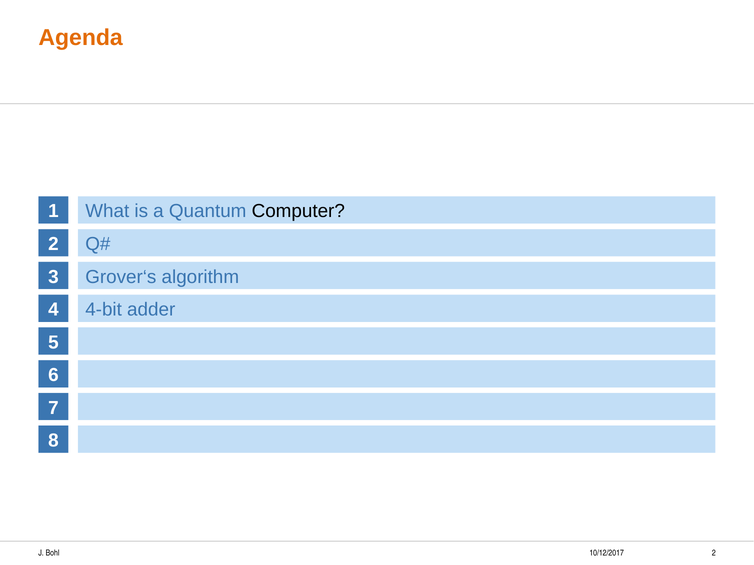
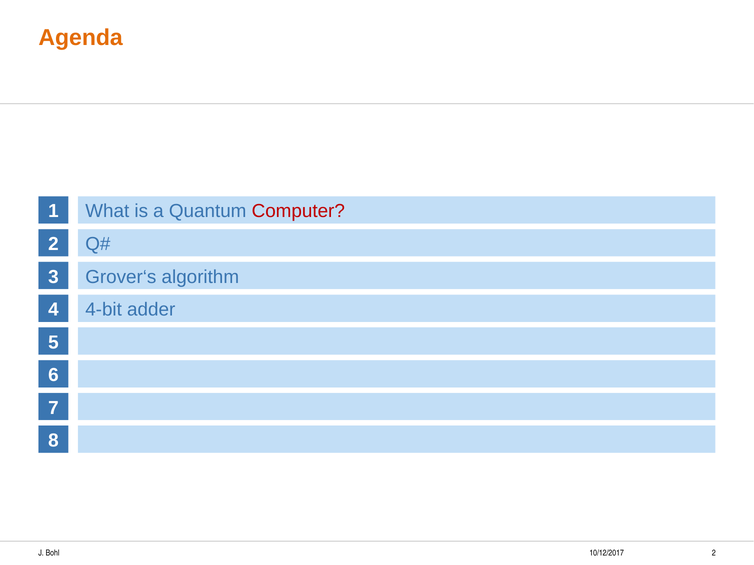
Computer colour: black -> red
